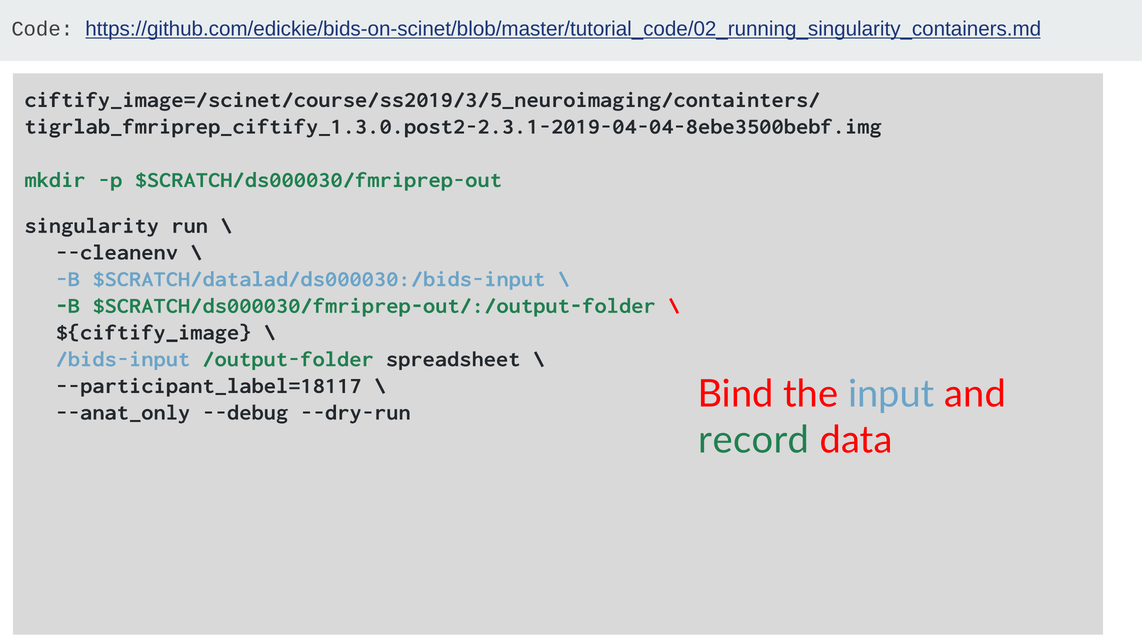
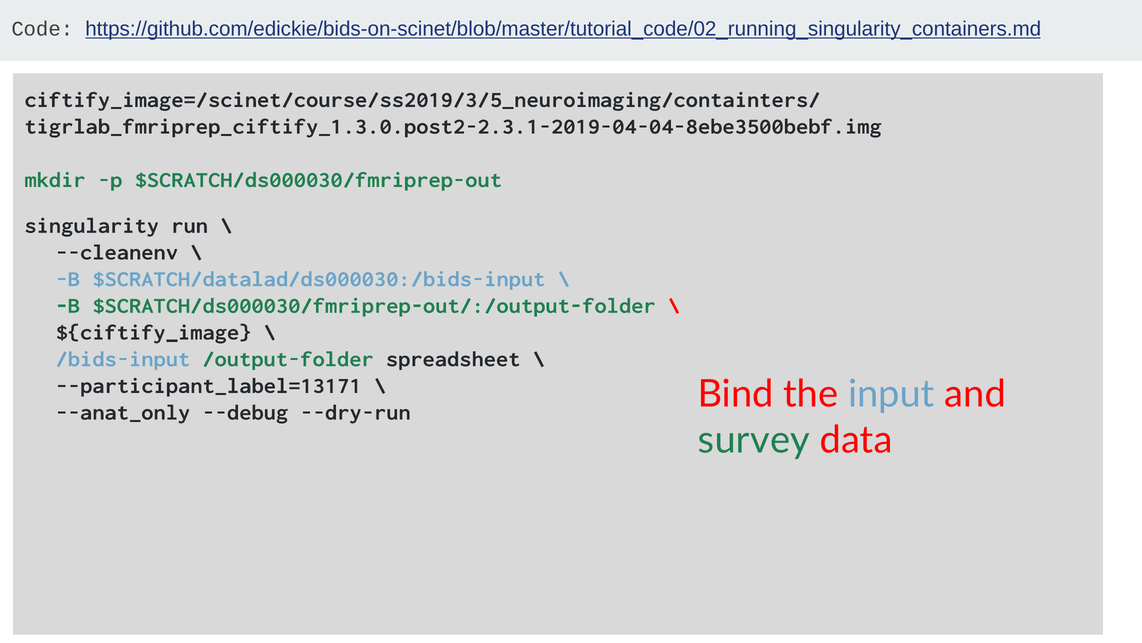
--participant_label=18117: --participant_label=18117 -> --participant_label=13171
record: record -> survey
